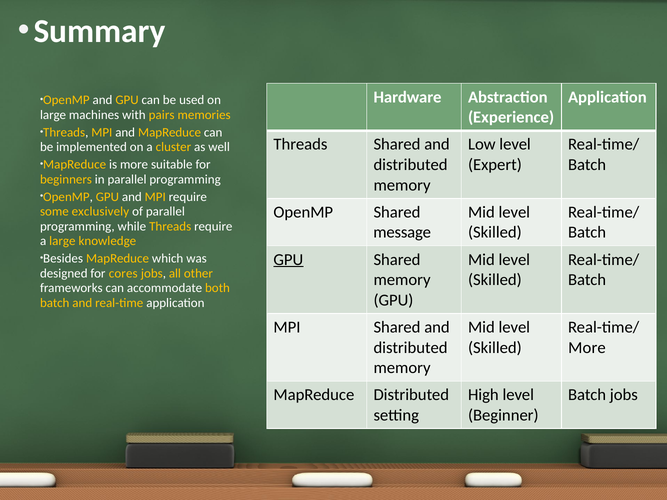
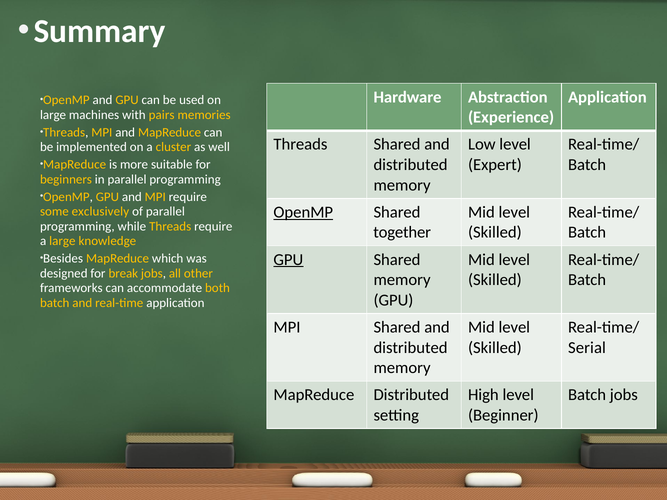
OpenMP at (303, 212) underline: none -> present
message: message -> together
cores: cores -> break
More at (587, 348): More -> Serial
